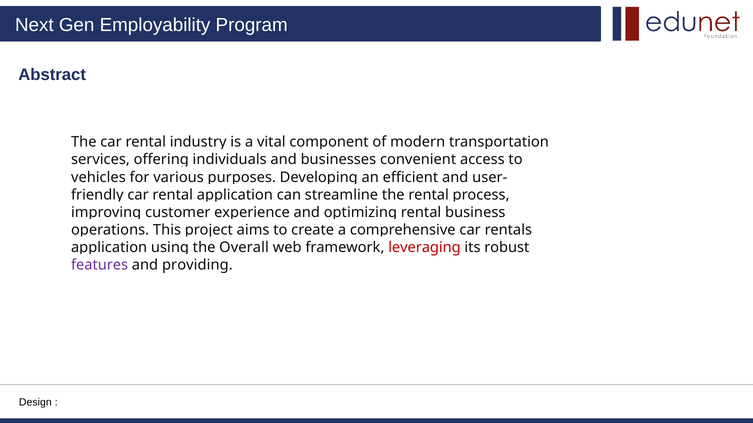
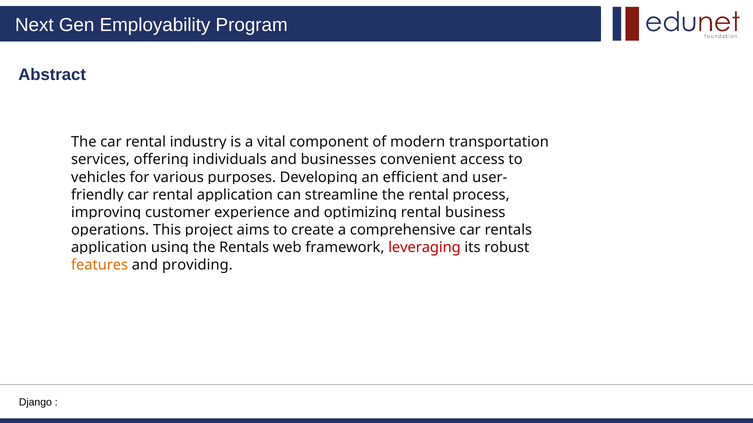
Overall at (244, 248): Overall -> Rentals
features colour: purple -> orange
Design: Design -> Django
